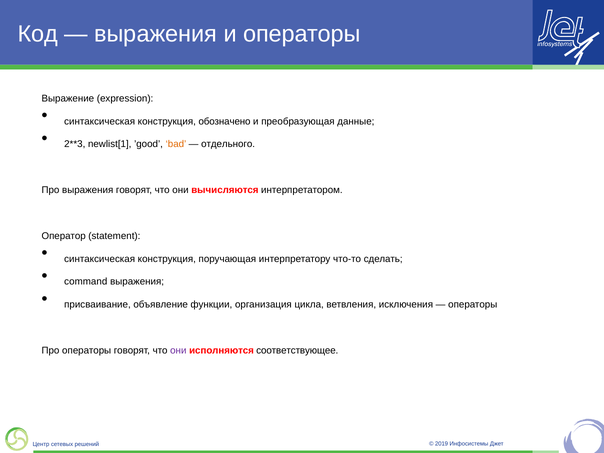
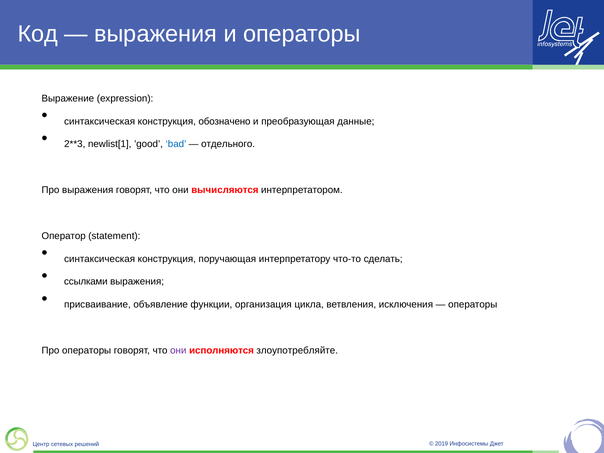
bad colour: orange -> blue
command: command -> ссылками
соответствующее: соответствующее -> злоупотребляйте
